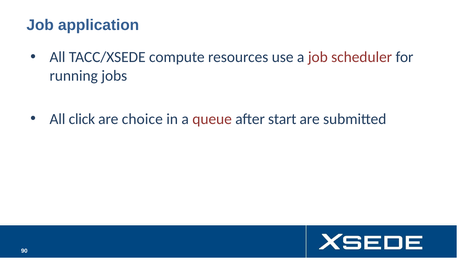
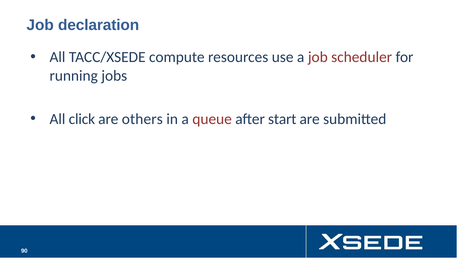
application: application -> declaration
choice: choice -> others
